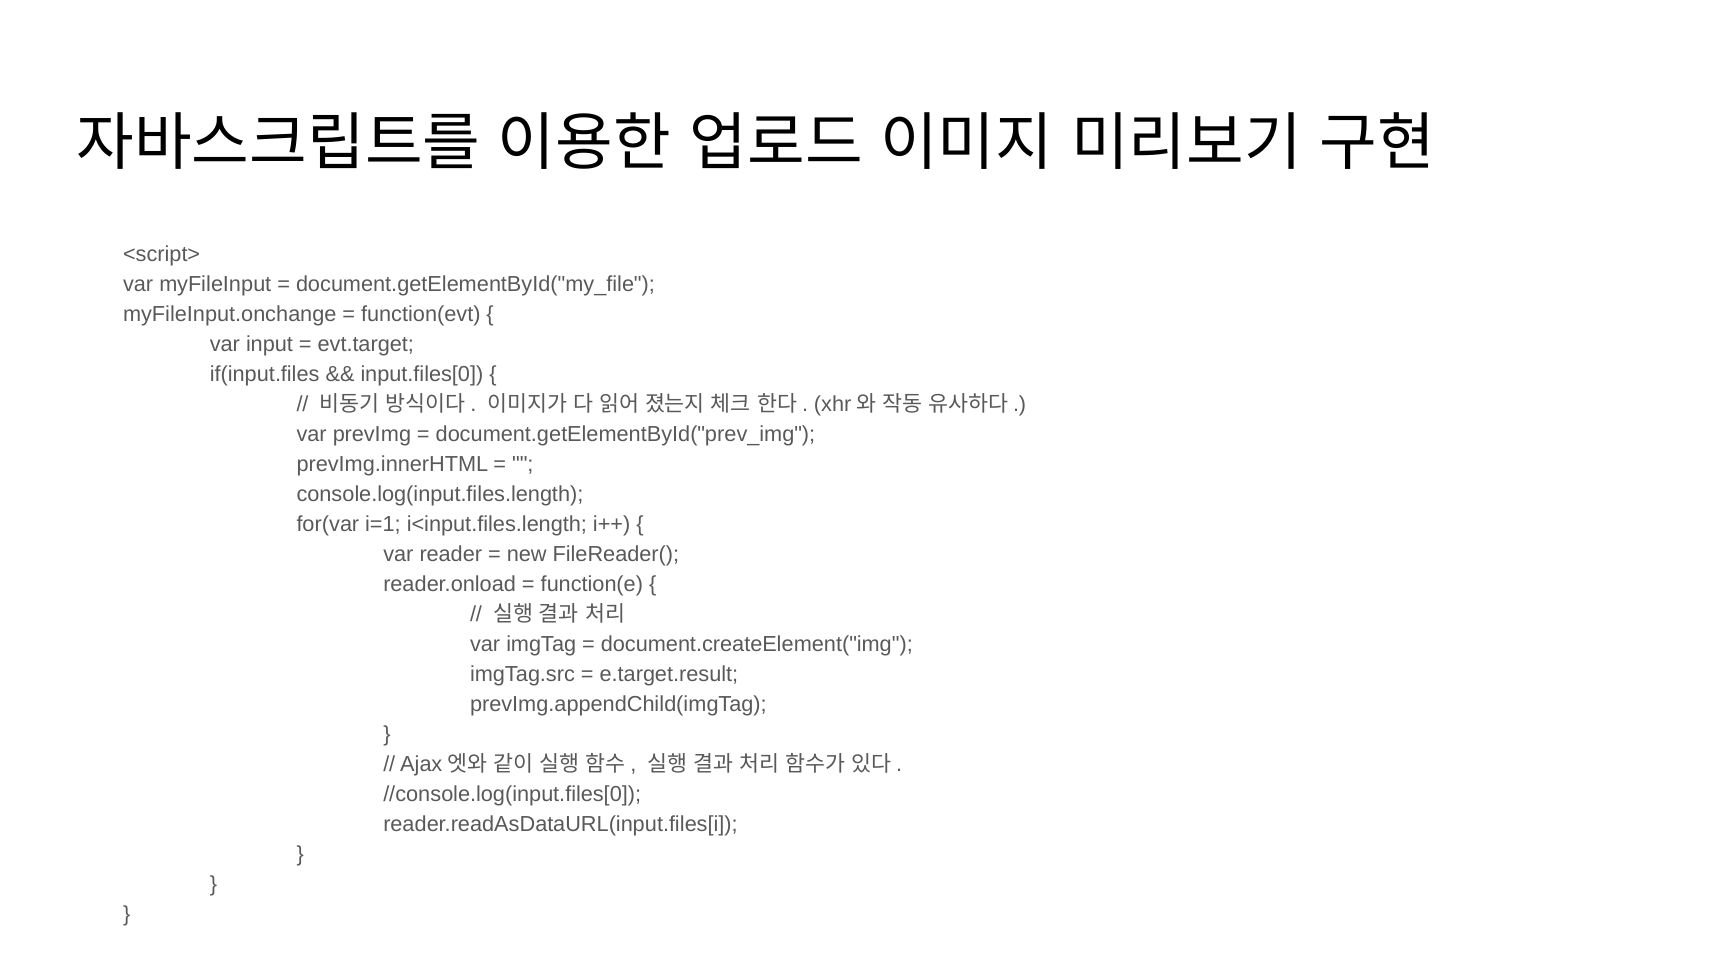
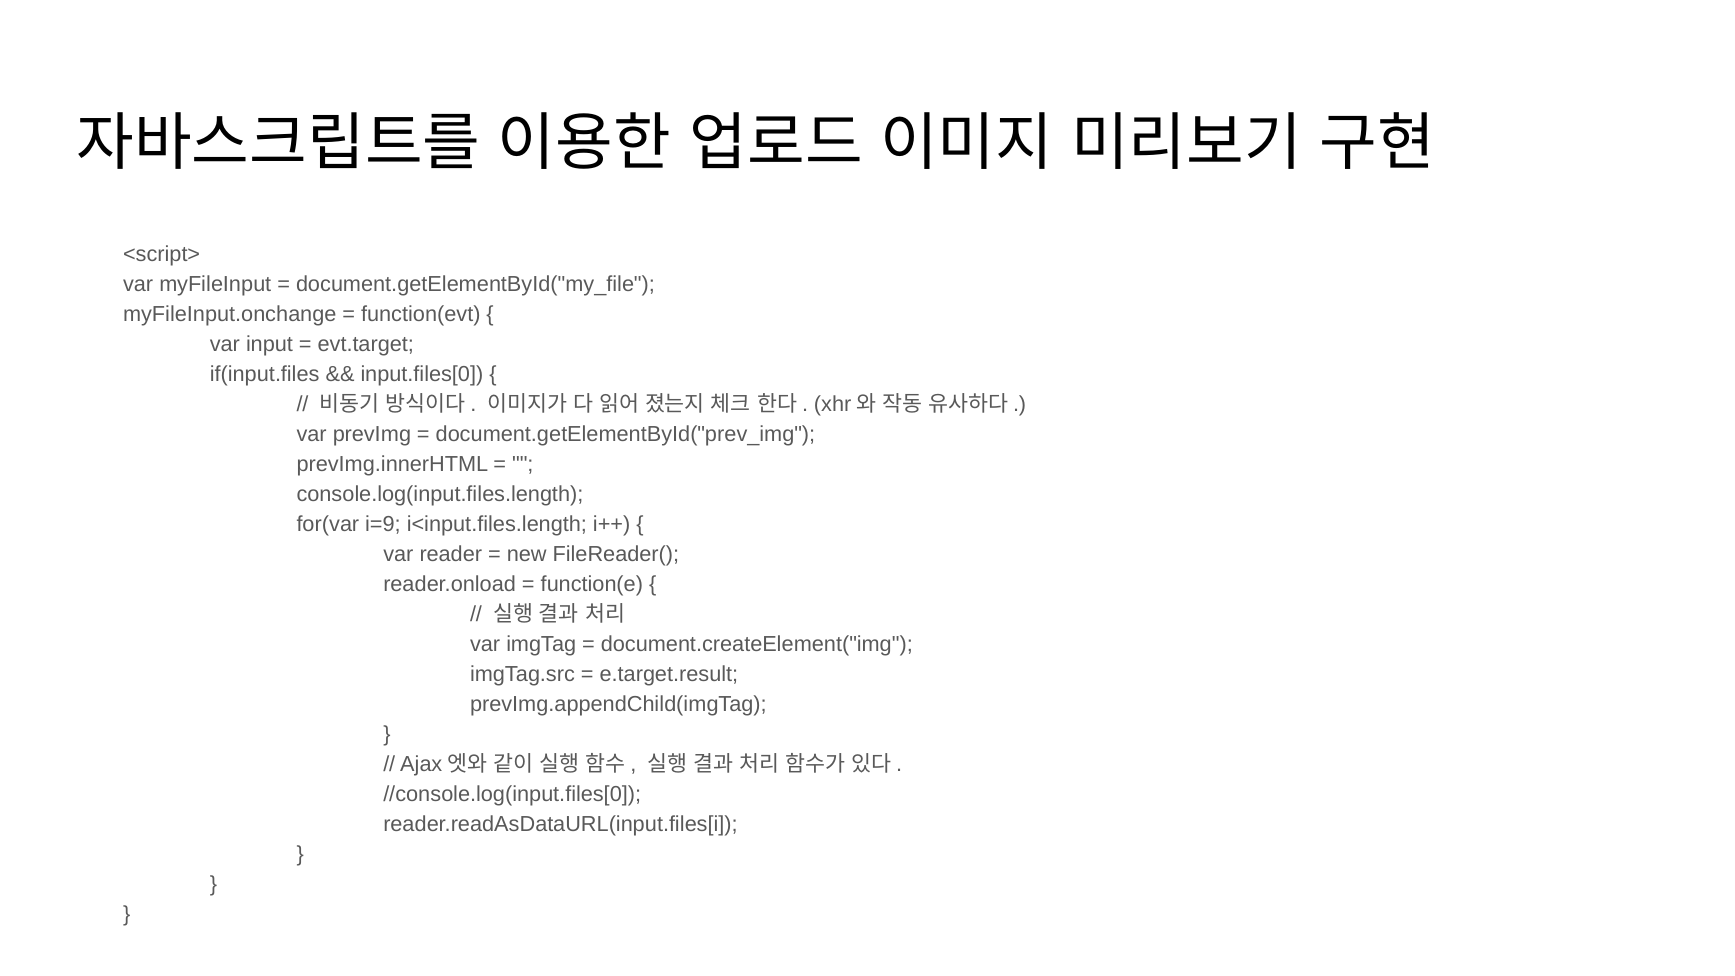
i=1: i=1 -> i=9
